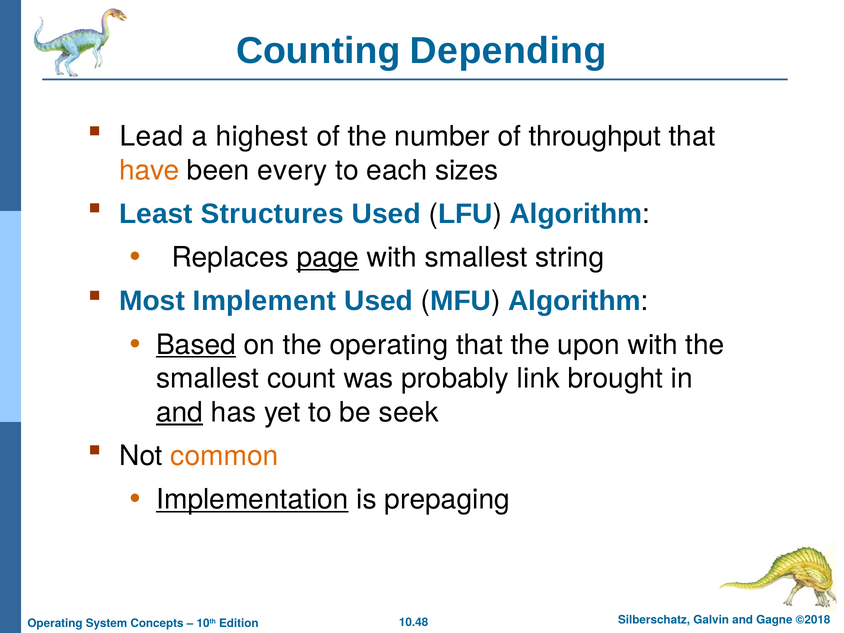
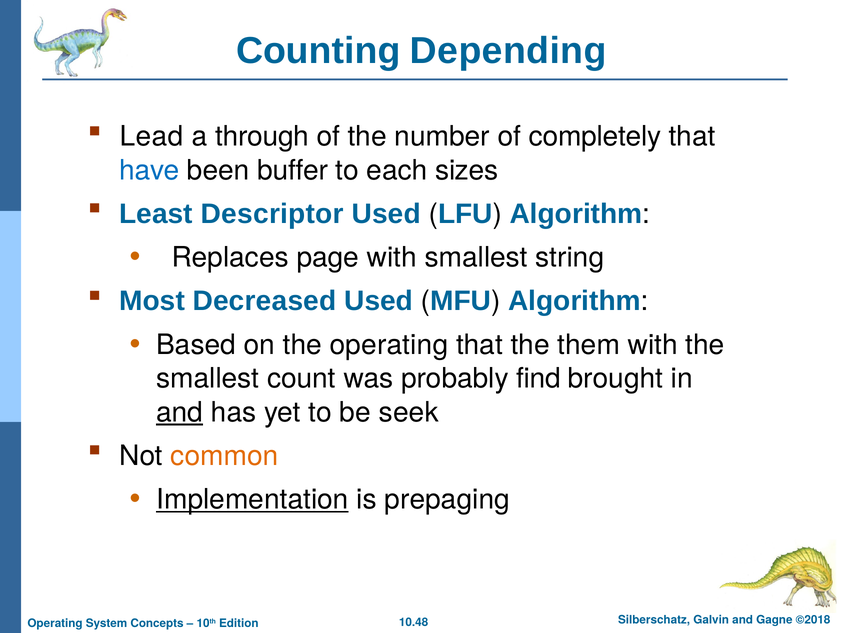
highest: highest -> through
throughput: throughput -> completely
have colour: orange -> blue
every: every -> buffer
Structures: Structures -> Descriptor
page underline: present -> none
Implement: Implement -> Decreased
Based underline: present -> none
upon: upon -> them
link: link -> find
